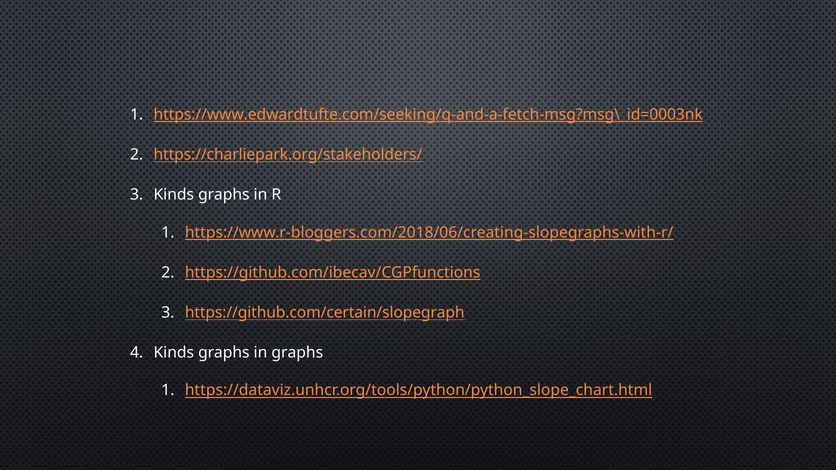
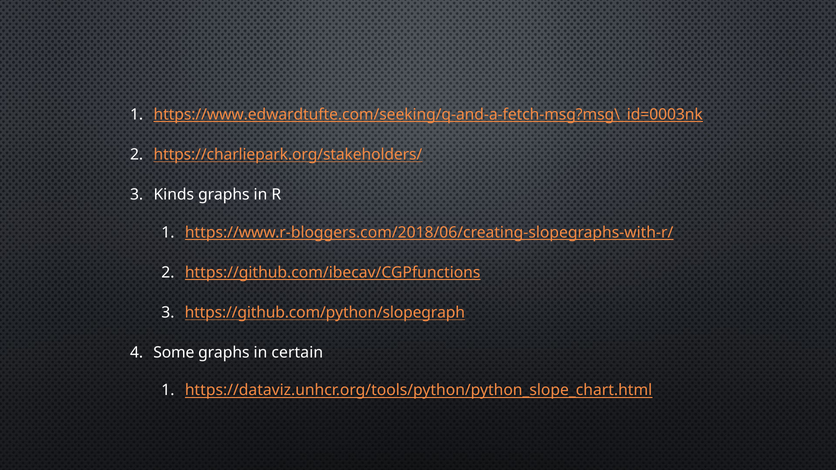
https://github.com/certain/slopegraph: https://github.com/certain/slopegraph -> https://github.com/python/slopegraph
Kinds at (174, 353): Kinds -> Some
in graphs: graphs -> certain
